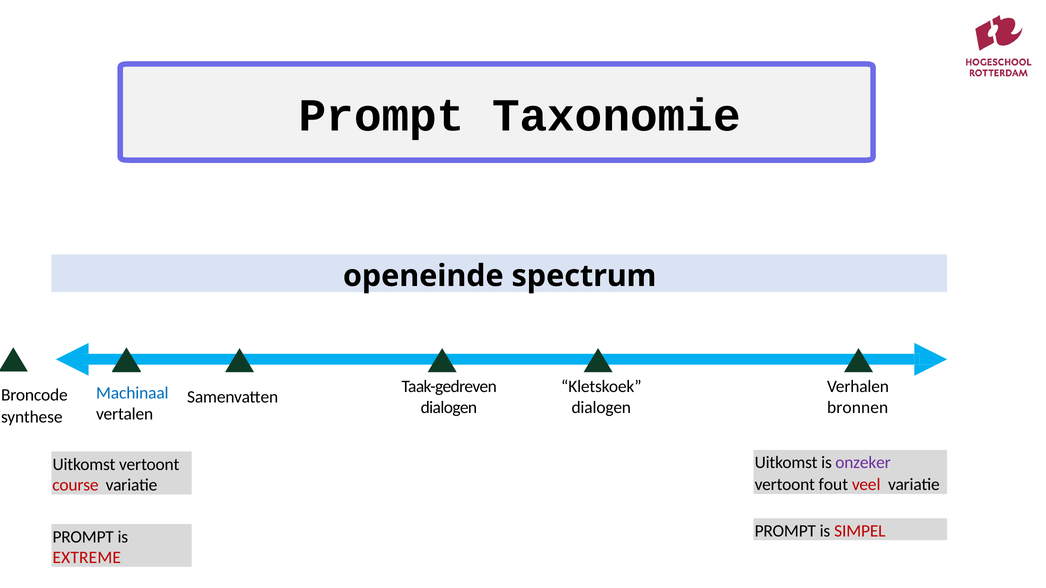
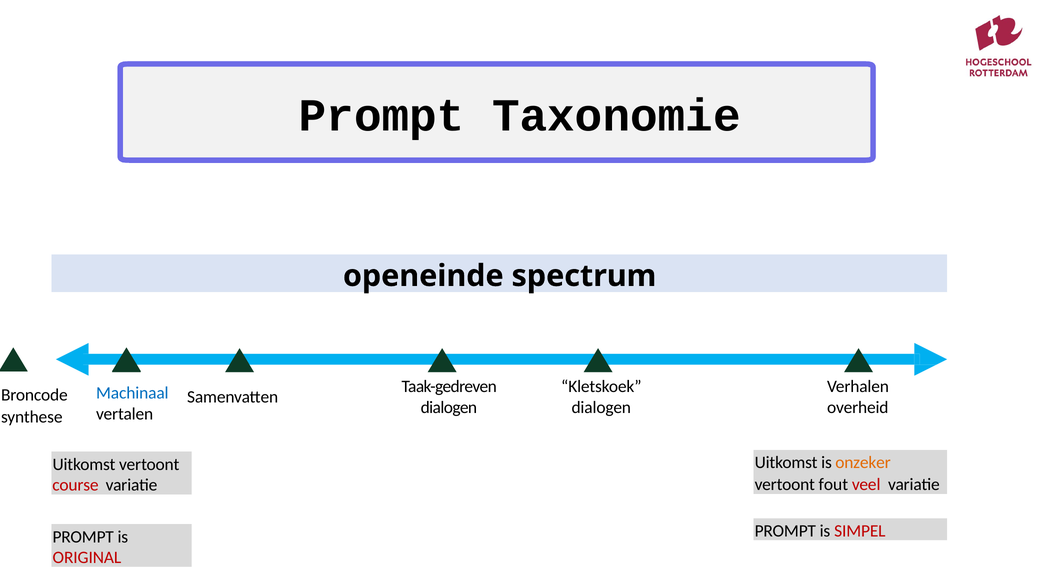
bronnen: bronnen -> overheid
onzeker colour: purple -> orange
EXTREME: EXTREME -> ORIGINAL
